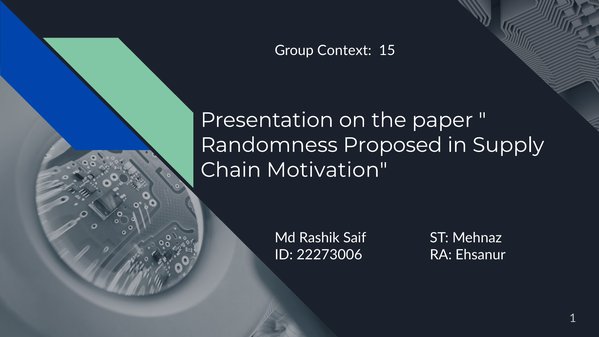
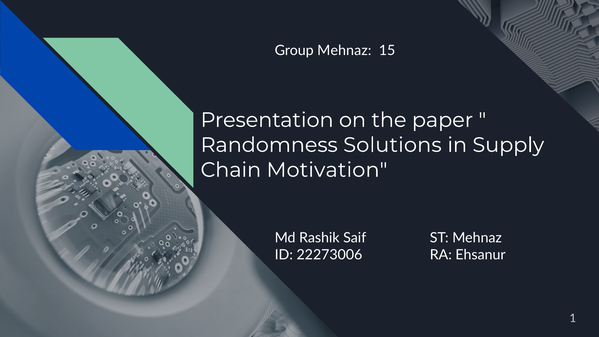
Group Context: Context -> Mehnaz
Proposed: Proposed -> Solutions
